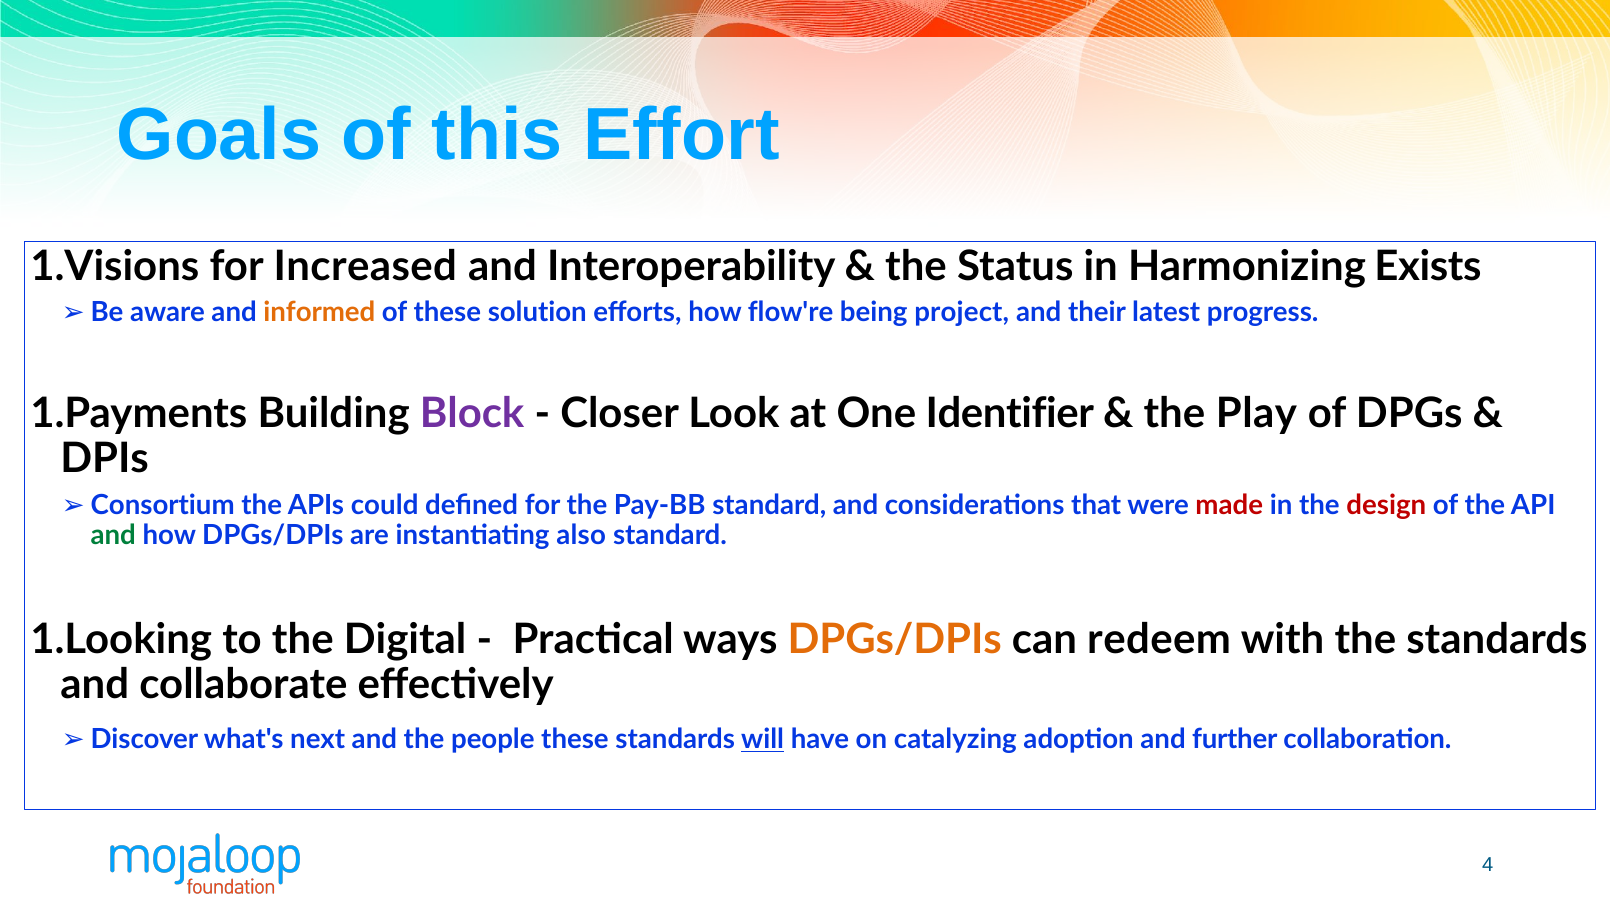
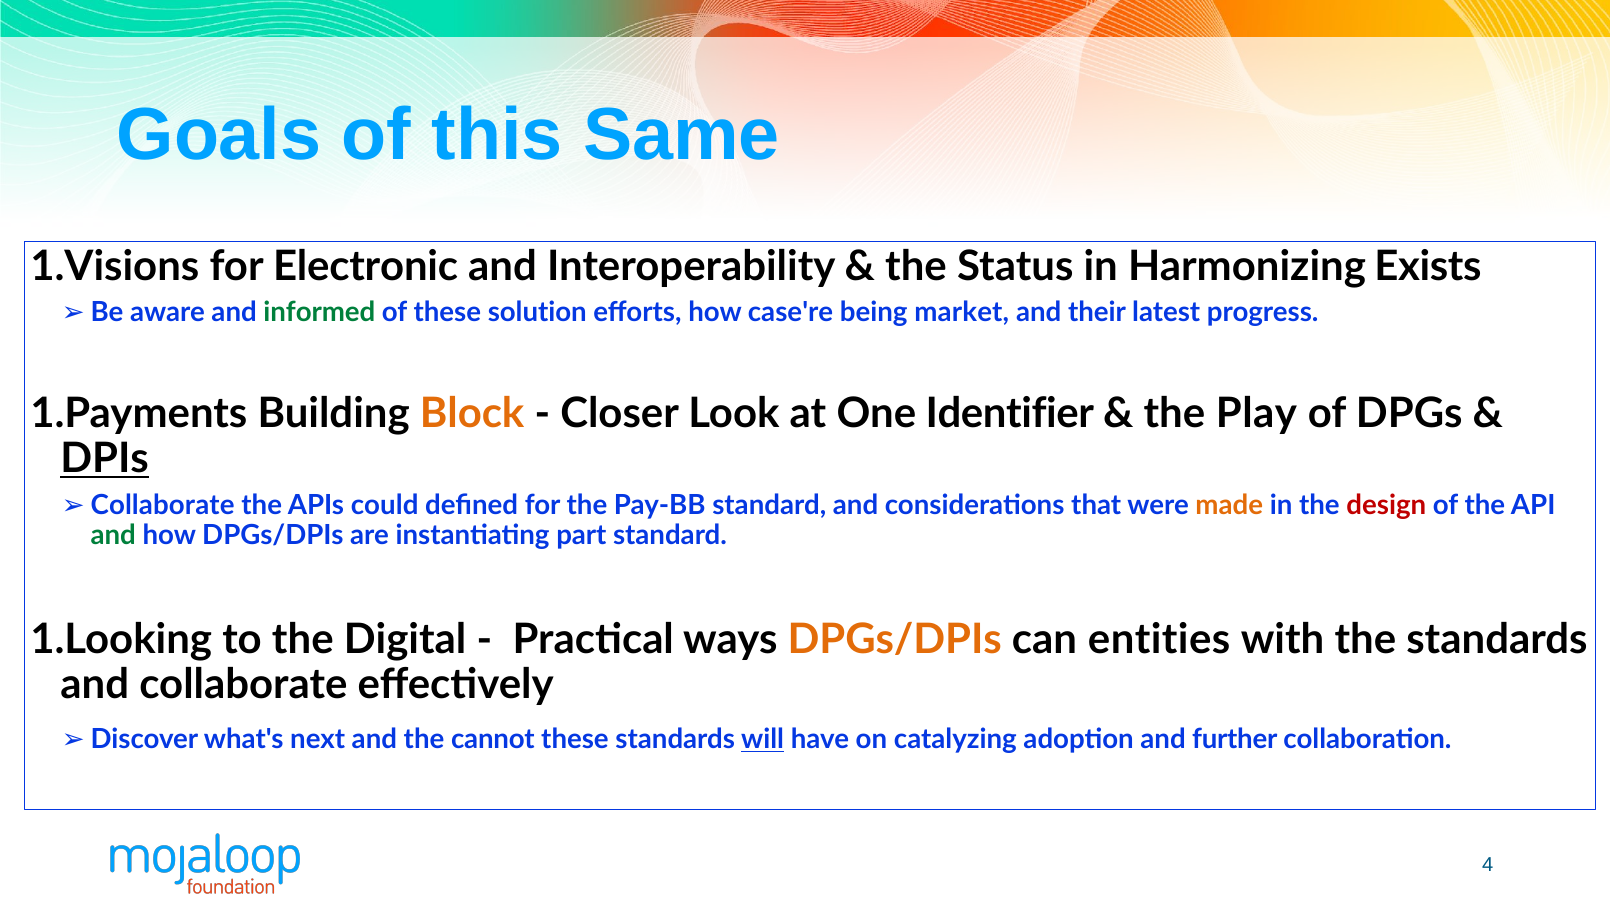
Effort: Effort -> Same
Increased: Increased -> Electronic
informed colour: orange -> green
flow're: flow're -> case're
project: project -> market
Block colour: purple -> orange
DPIs underline: none -> present
Consortium at (163, 505): Consortium -> Collaborate
made colour: red -> orange
also: also -> part
redeem: redeem -> entities
people: people -> cannot
